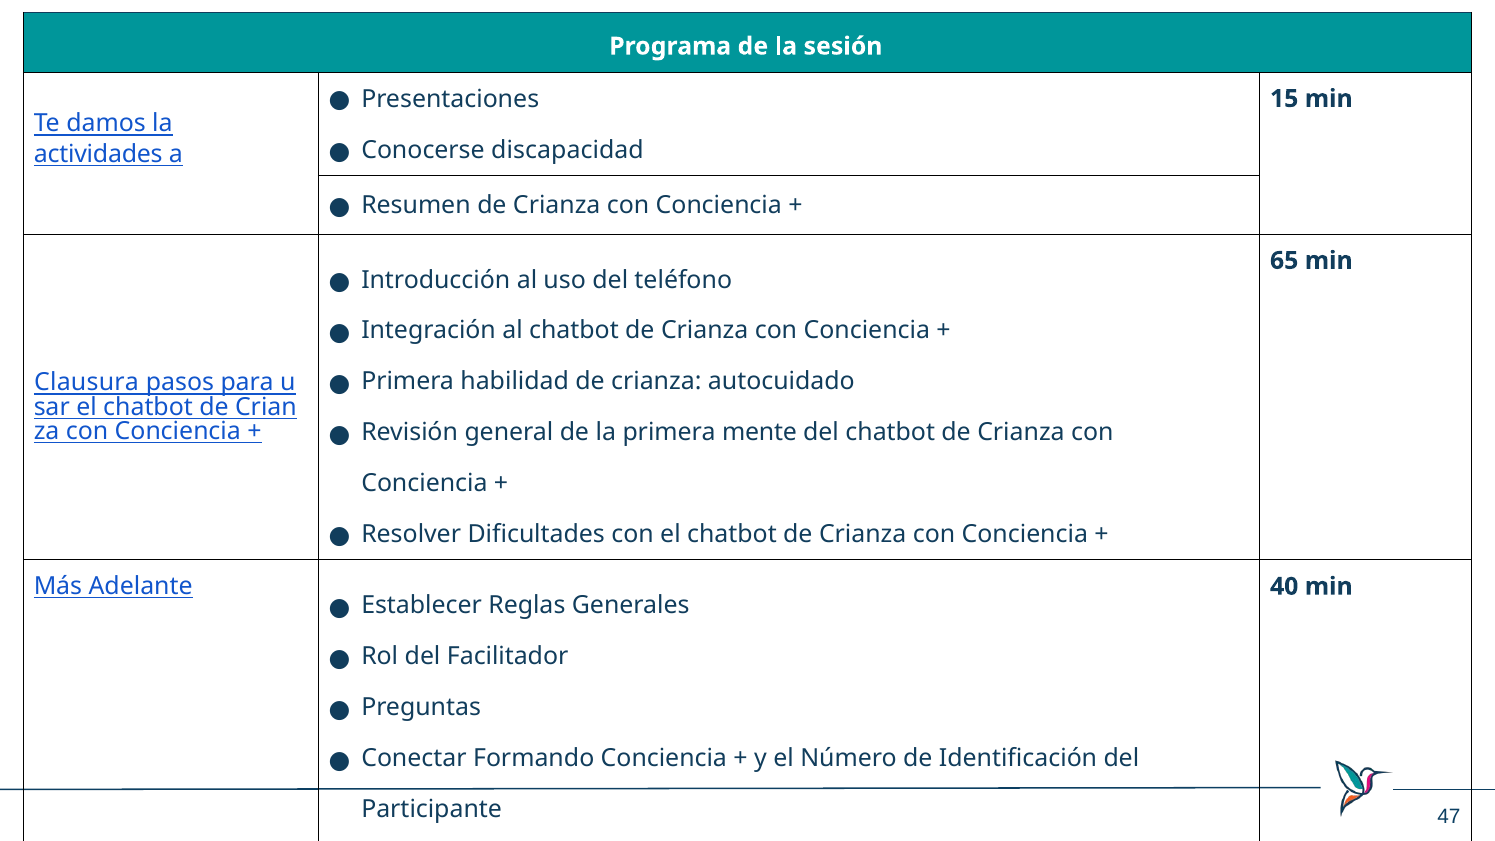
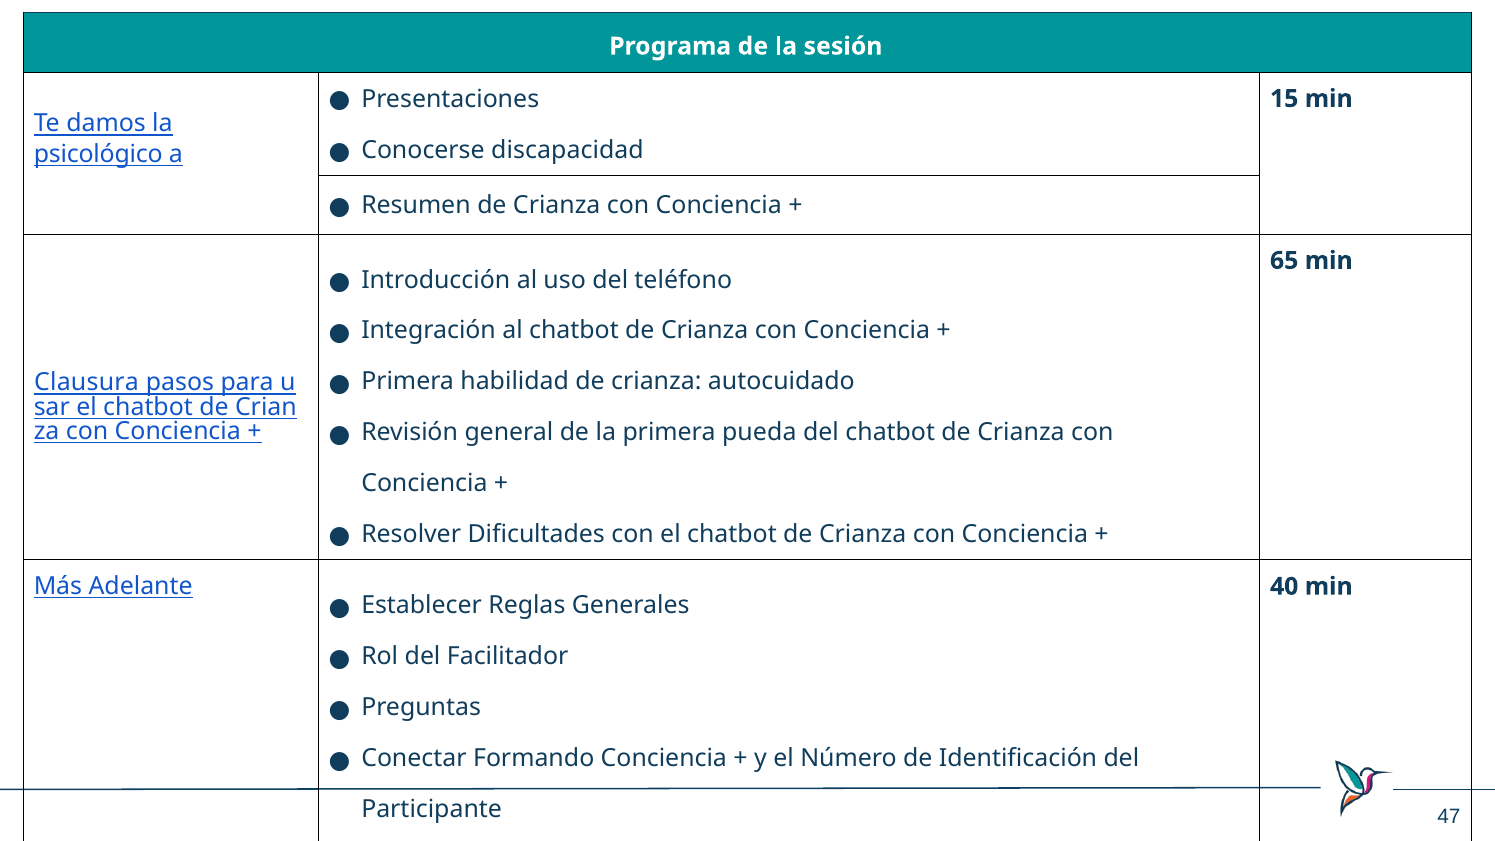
actividades: actividades -> psicológico
mente: mente -> pueda
